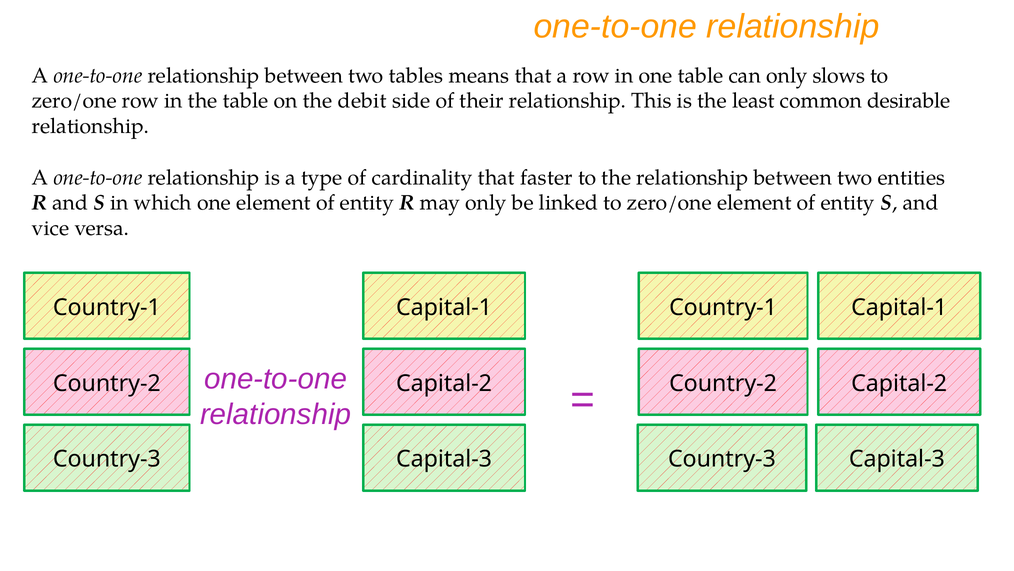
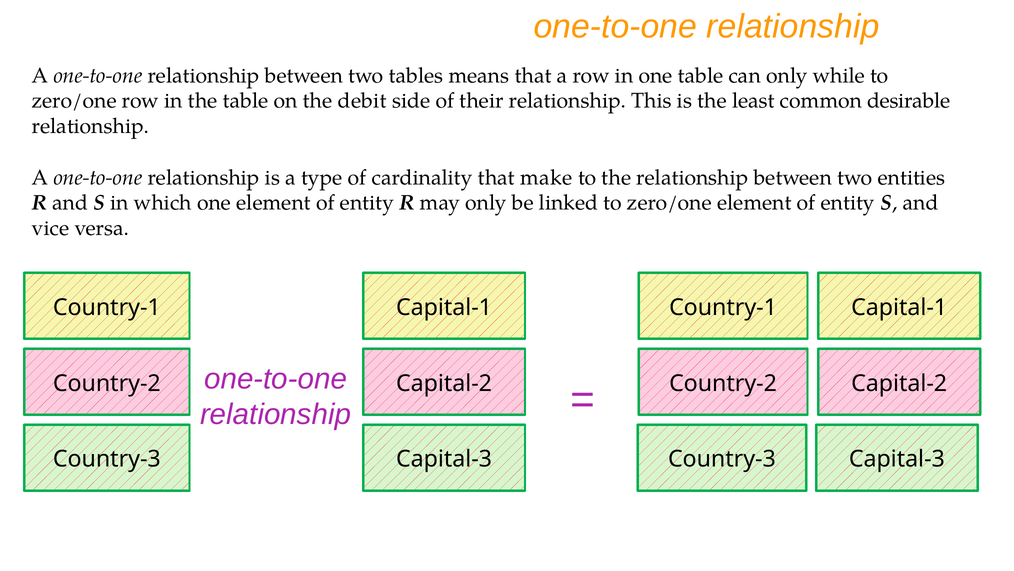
slows: slows -> while
faster: faster -> make
